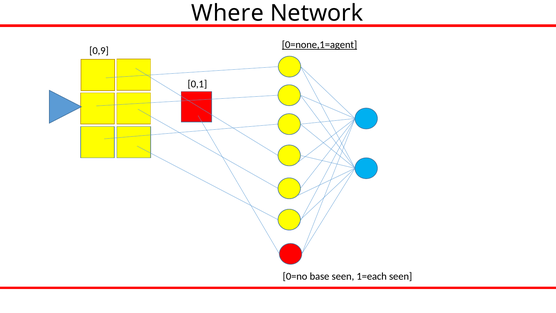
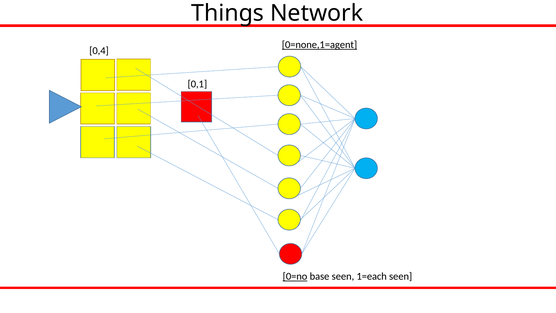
Where: Where -> Things
0,9: 0,9 -> 0,4
0=no underline: none -> present
